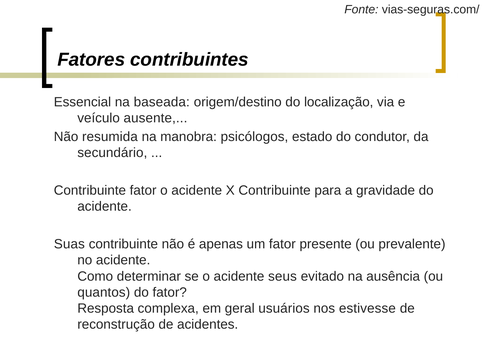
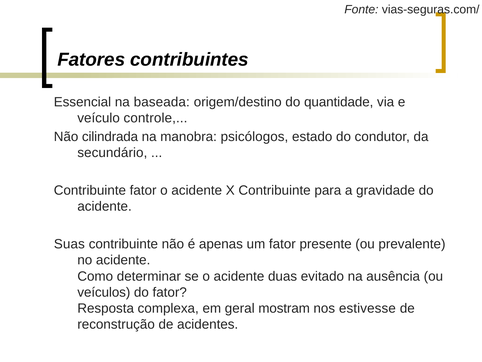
localização: localização -> quantidade
ausente: ausente -> controle
resumida: resumida -> cilindrada
seus: seus -> duas
quantos: quantos -> veículos
usuários: usuários -> mostram
